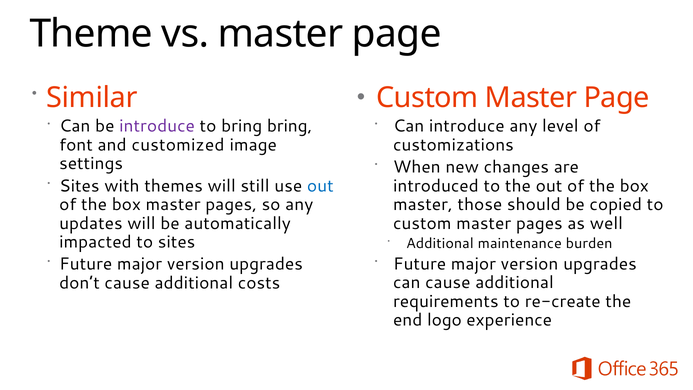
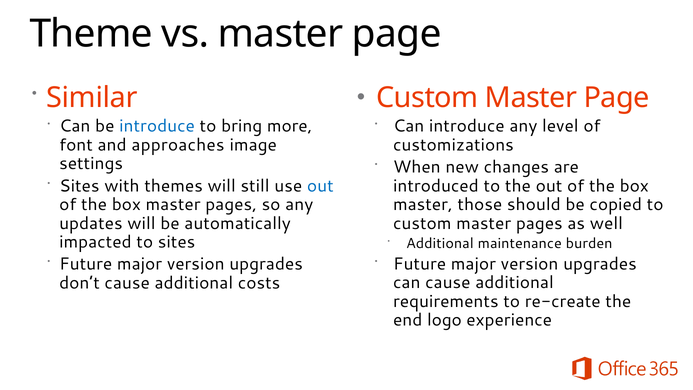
introduce at (157, 126) colour: purple -> blue
bring bring: bring -> more
customized: customized -> approaches
